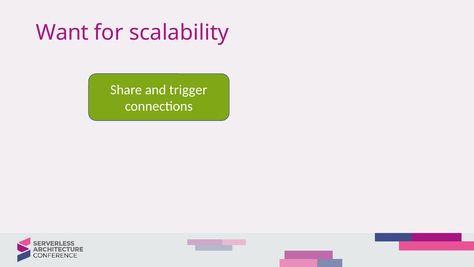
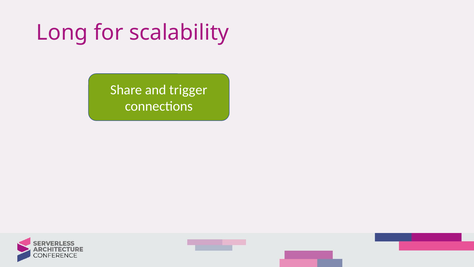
Want: Want -> Long
